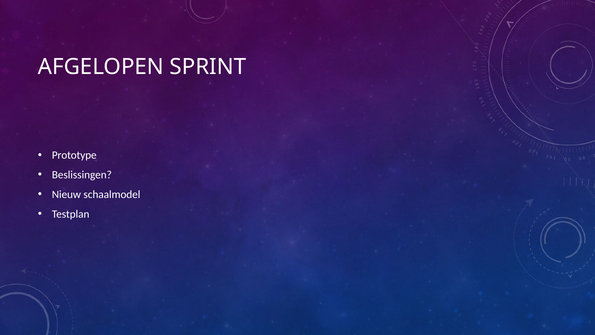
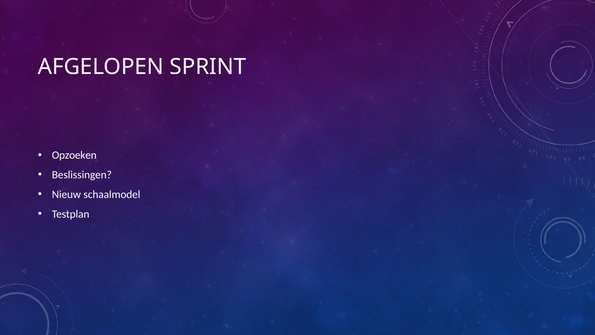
Prototype: Prototype -> Opzoeken
